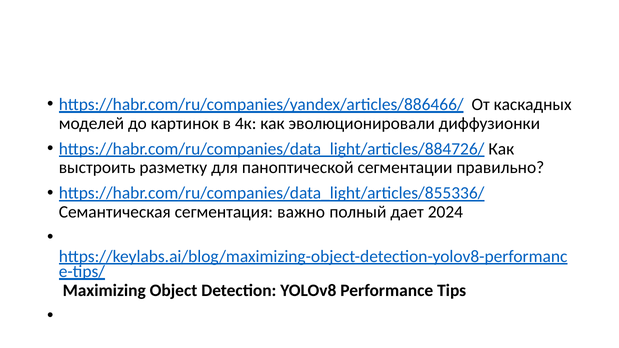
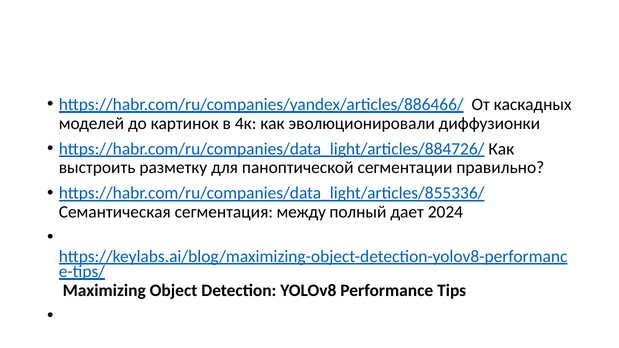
важно: важно -> между
